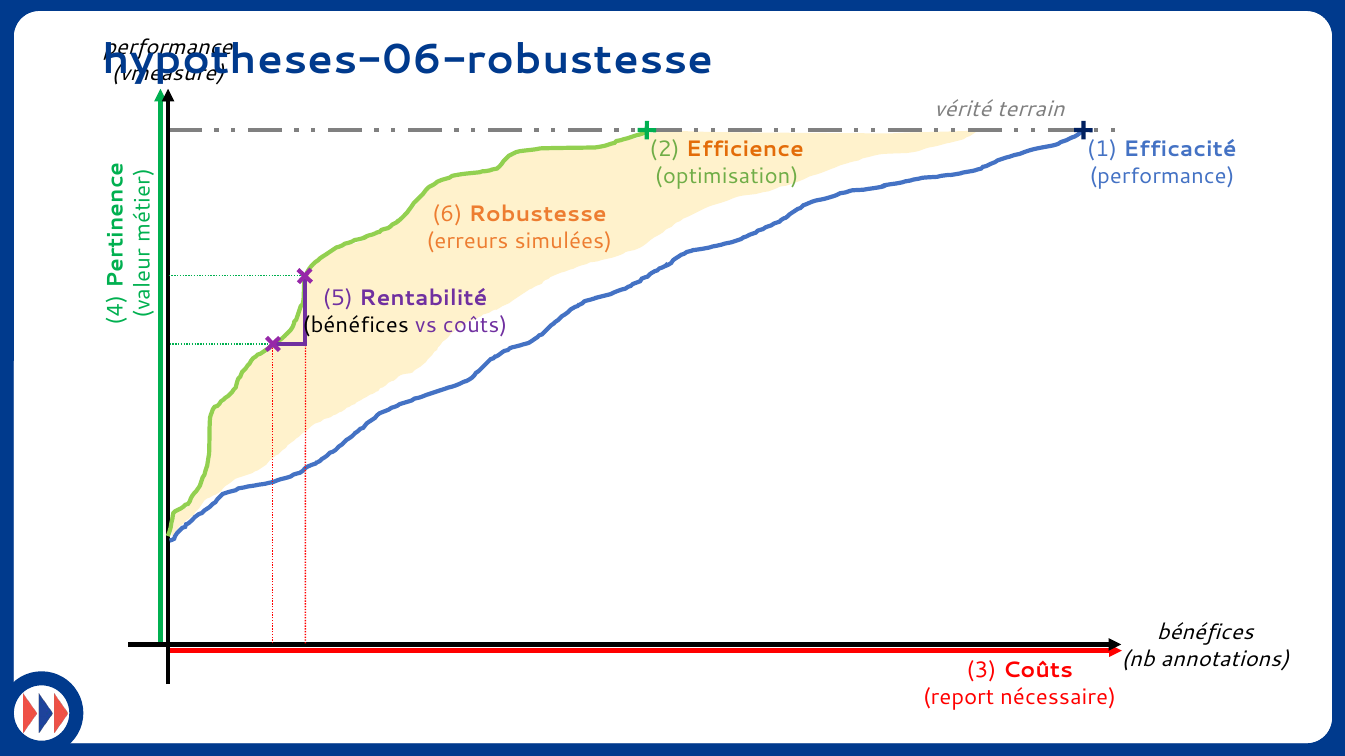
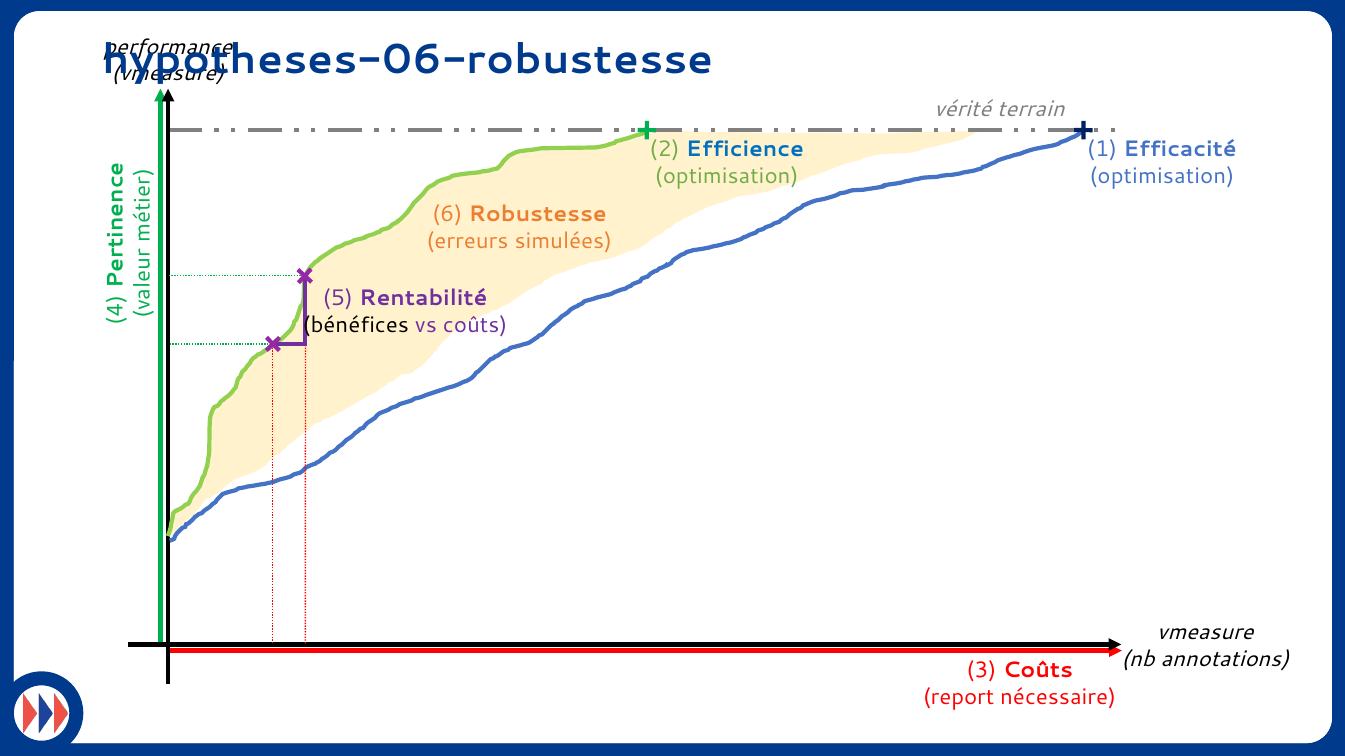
Efficience colour: orange -> blue
performance at (1162, 176): performance -> optimisation
bénéfices at (1205, 633): bénéfices -> vmeasure
